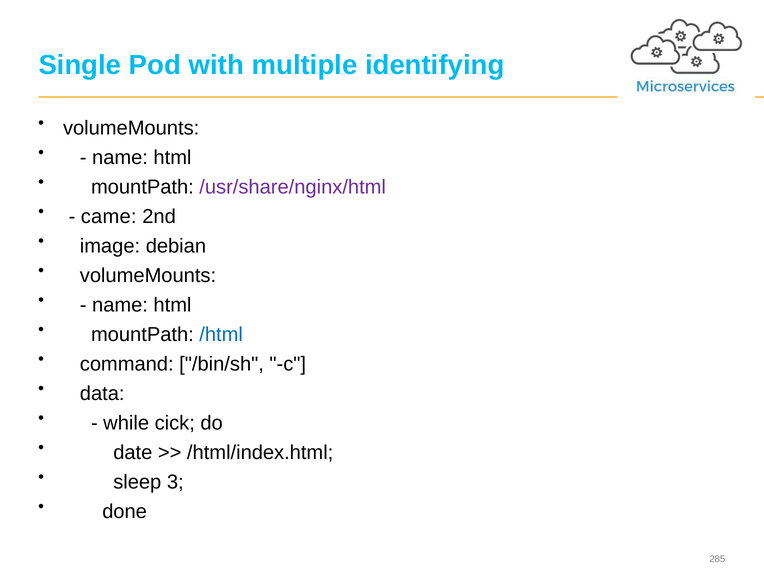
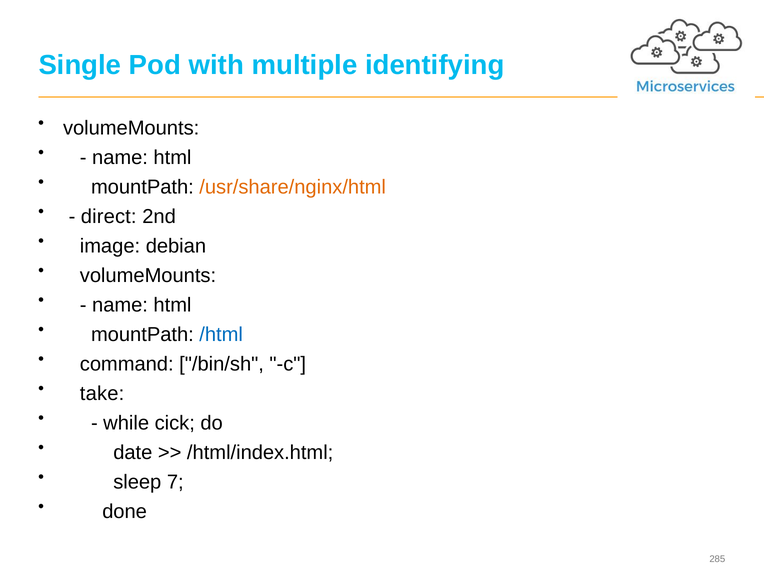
/usr/share/nginx/html colour: purple -> orange
came: came -> direct
data: data -> take
3: 3 -> 7
